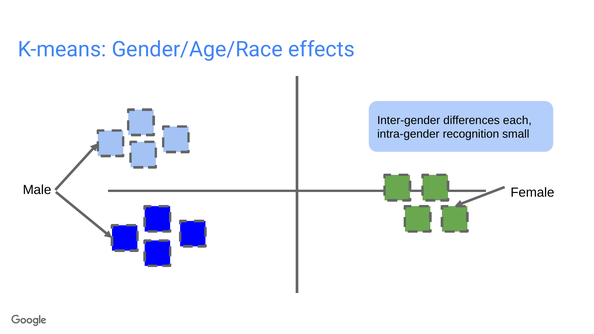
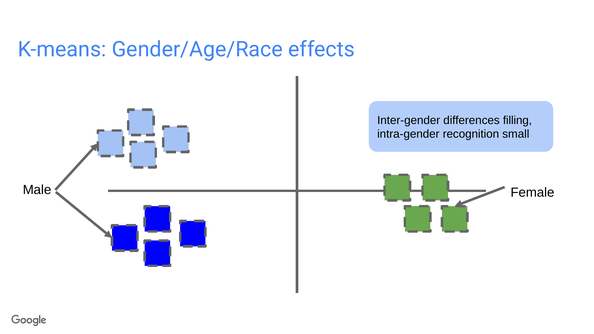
each: each -> filling
